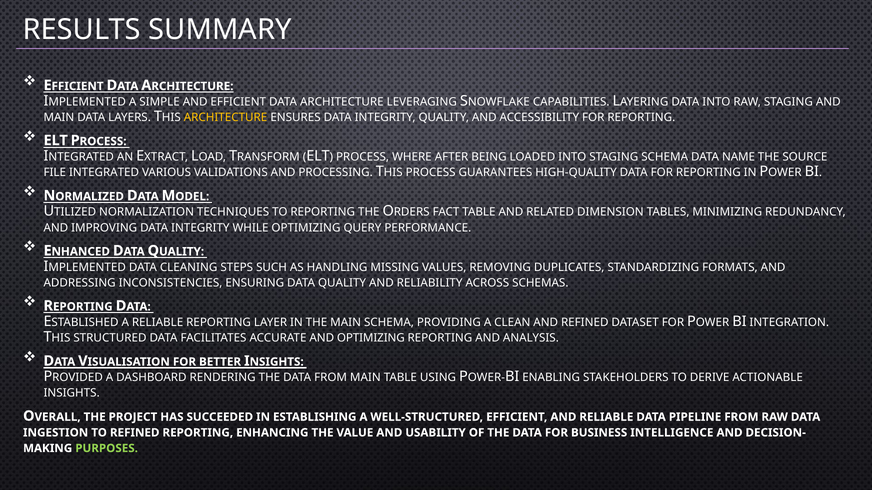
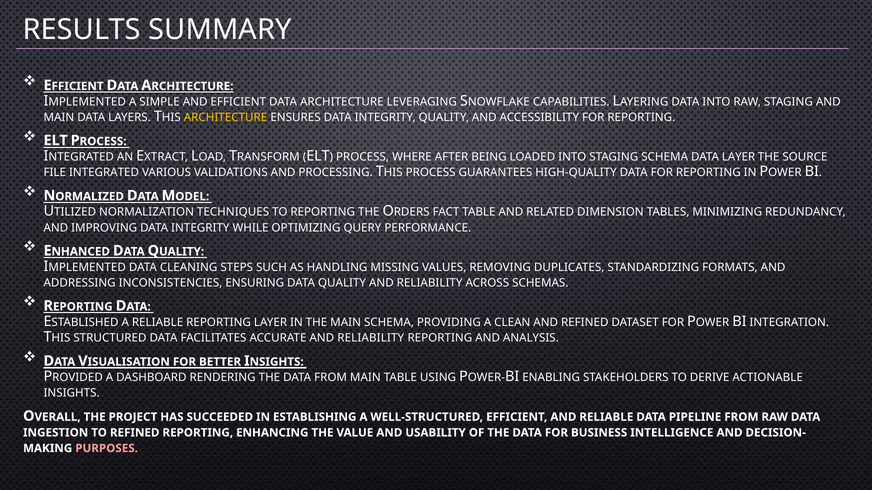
DATA NAME: NAME -> LAYER
ACCURATE AND OPTIMIZING: OPTIMIZING -> RELIABILITY
PURPOSES colour: light green -> pink
